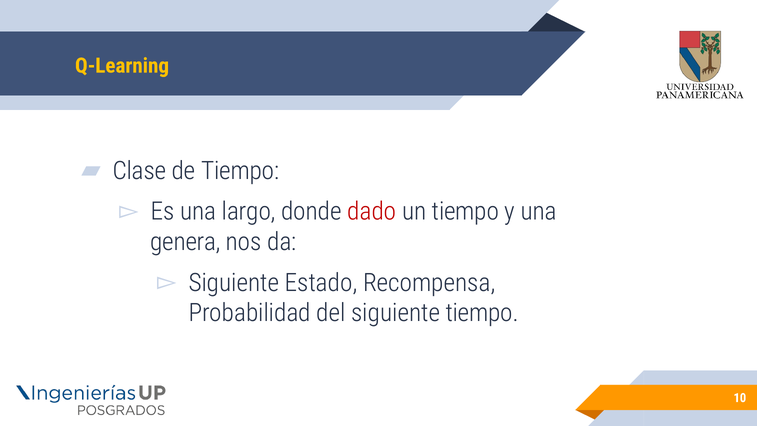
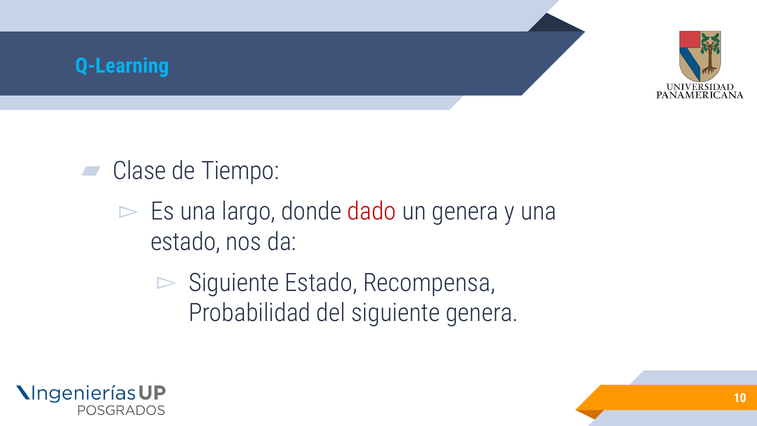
Q-Learning colour: yellow -> light blue
un tiempo: tiempo -> genera
genera at (186, 242): genera -> estado
siguiente tiempo: tiempo -> genera
